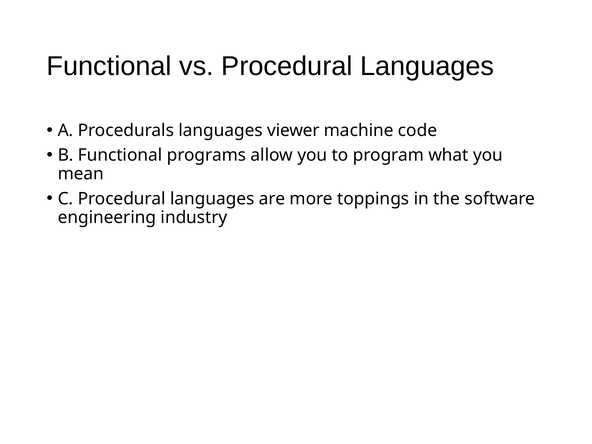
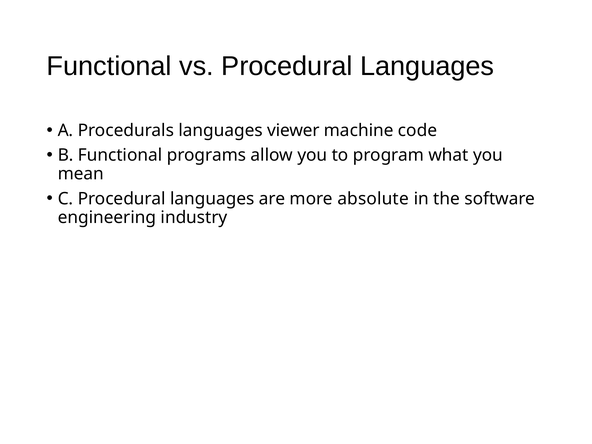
toppings: toppings -> absolute
